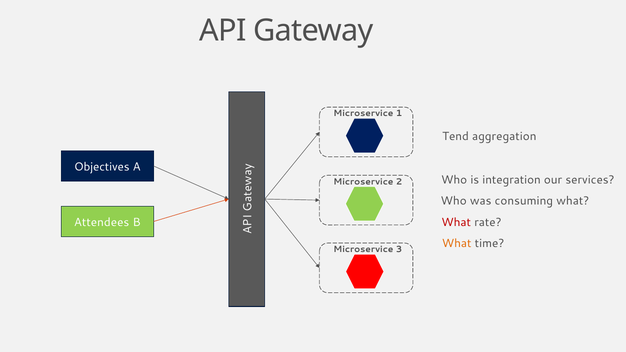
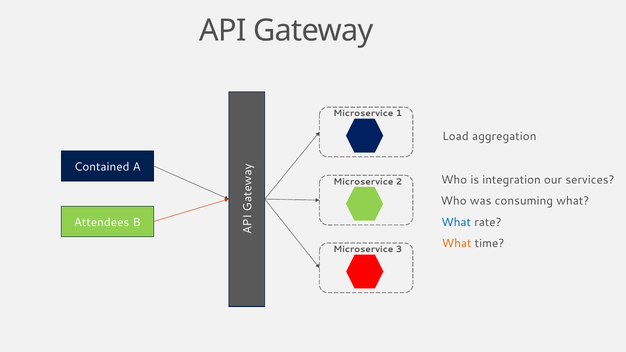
Tend: Tend -> Load
Objectives: Objectives -> Contained
What at (456, 222) colour: red -> blue
